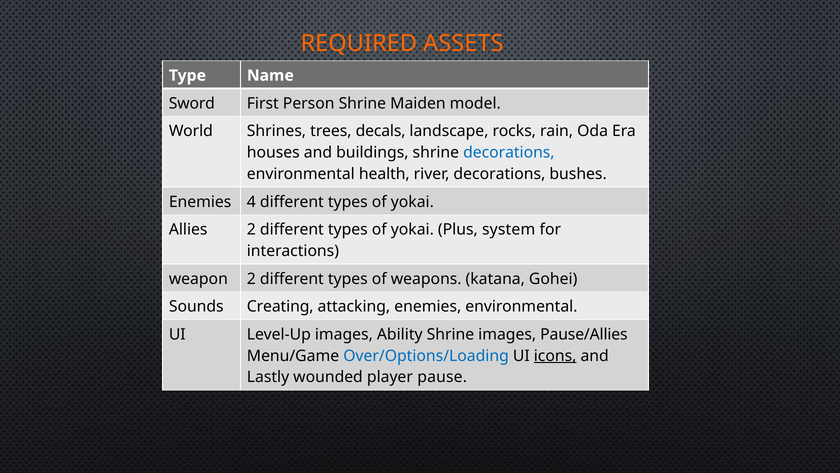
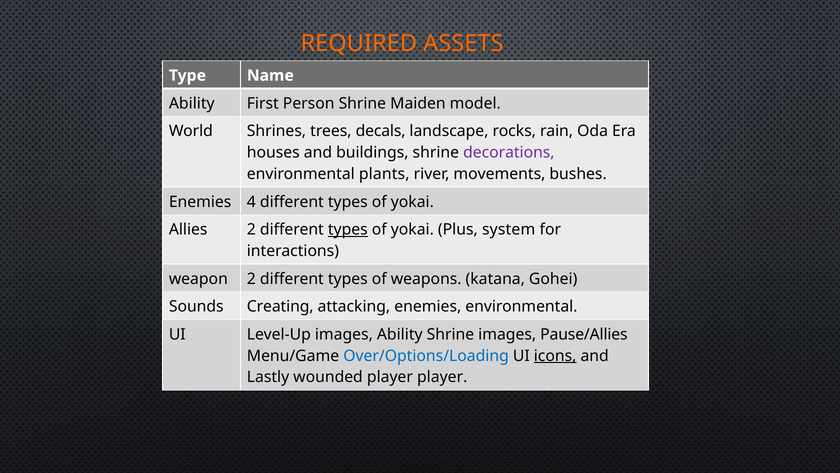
Sword at (192, 103): Sword -> Ability
decorations at (509, 152) colour: blue -> purple
health: health -> plants
river decorations: decorations -> movements
types at (348, 229) underline: none -> present
player pause: pause -> player
